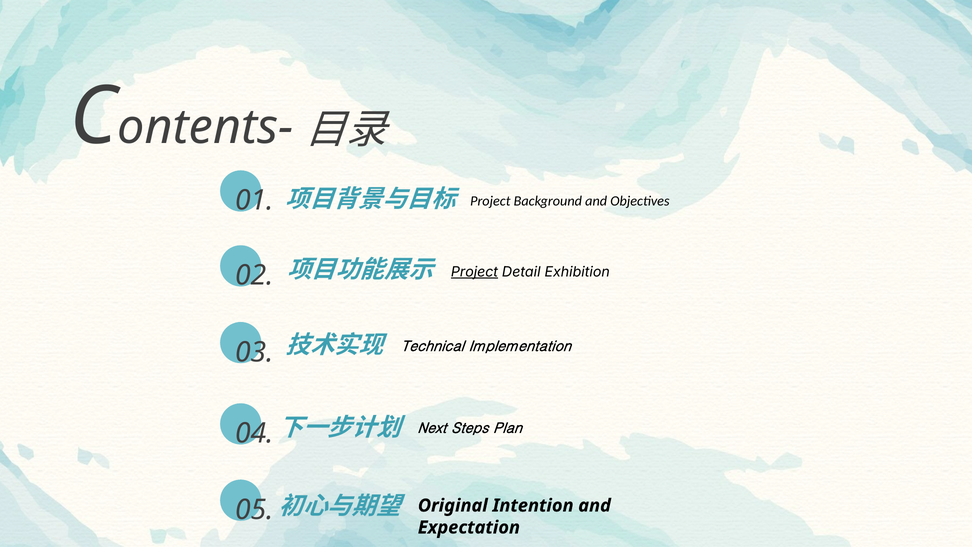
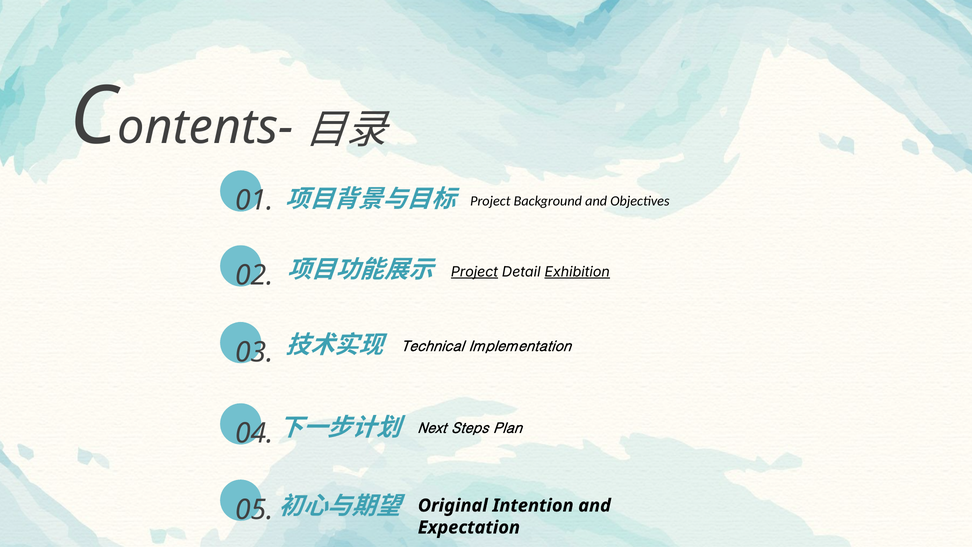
Exhibition underline: none -> present
